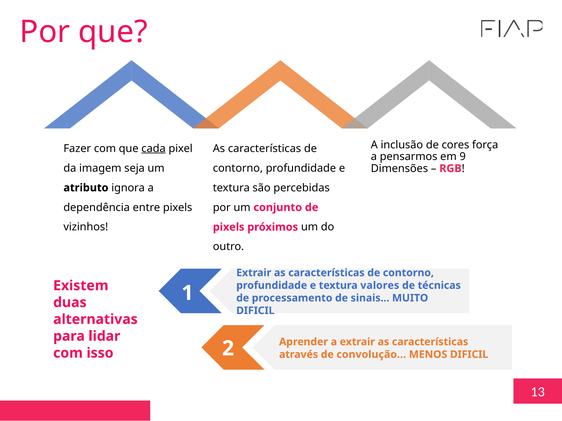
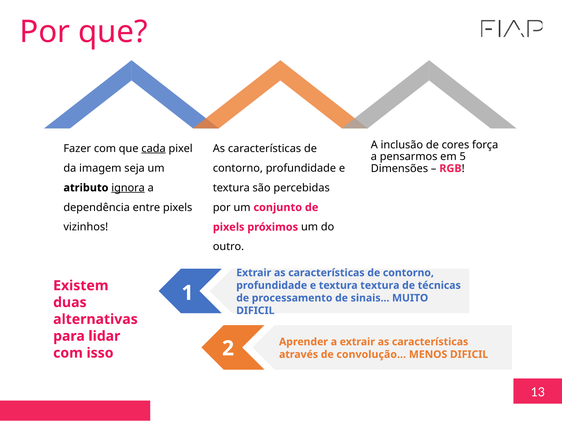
9: 9 -> 5
ignora underline: none -> present
textura valores: valores -> textura
